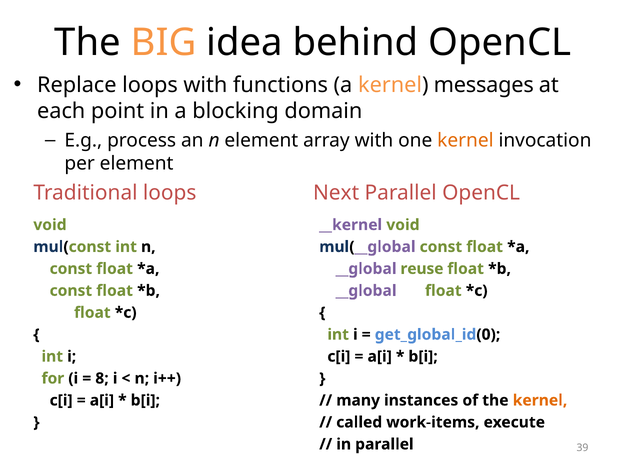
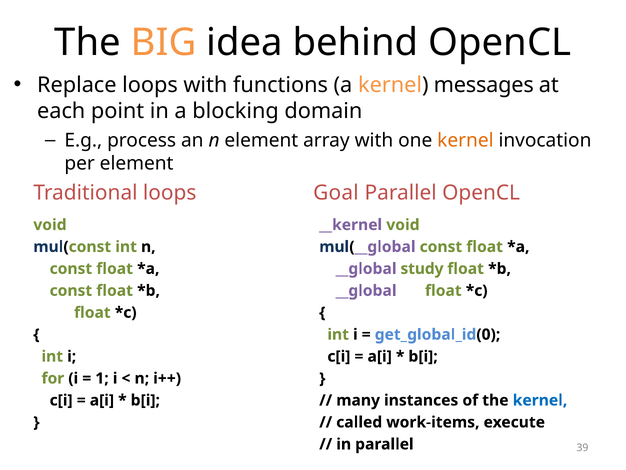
Next: Next -> Goal
reuse: reuse -> study
8: 8 -> 1
kernel at (540, 400) colour: orange -> blue
